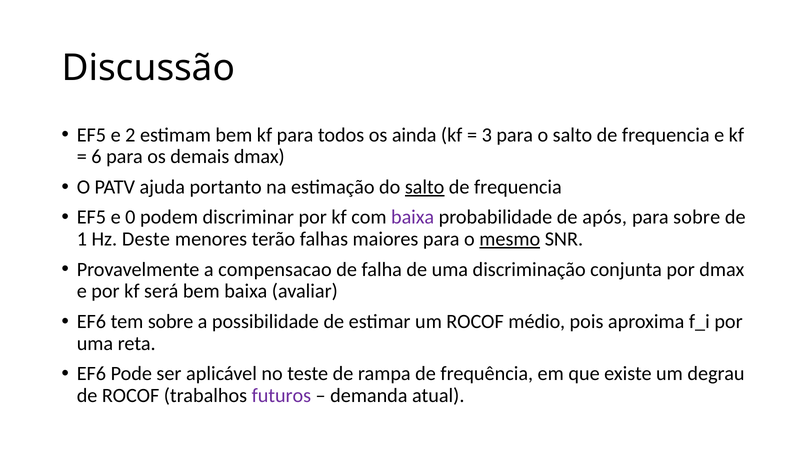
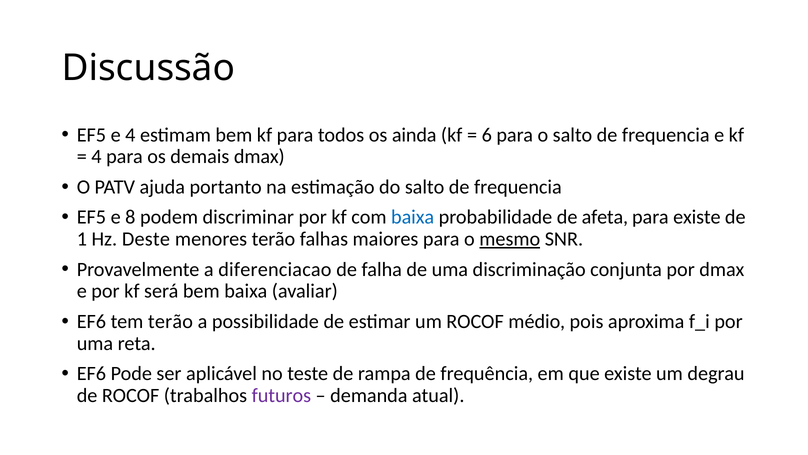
e 2: 2 -> 4
3: 3 -> 6
6 at (96, 157): 6 -> 4
salto at (425, 187) underline: present -> none
0: 0 -> 8
baixa at (413, 217) colour: purple -> blue
após: após -> afeta
para sobre: sobre -> existe
compensacao: compensacao -> diferenciacao
tem sobre: sobre -> terão
